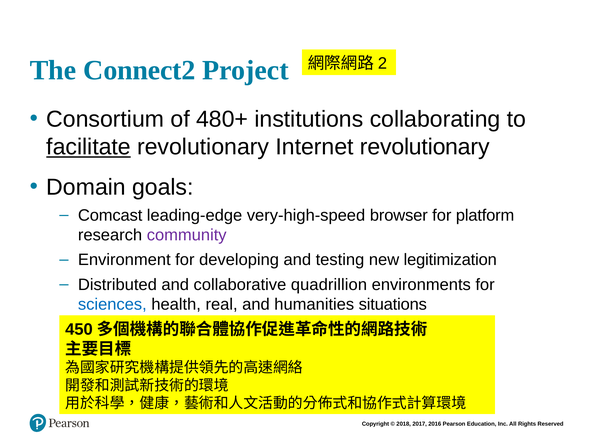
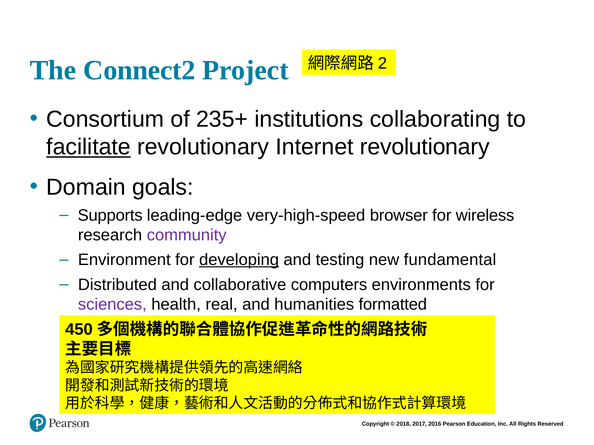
480+: 480+ -> 235+
Comcast: Comcast -> Supports
platform: platform -> wireless
developing underline: none -> present
legitimization: legitimization -> fundamental
quadrillion: quadrillion -> computers
sciences colour: blue -> purple
situations: situations -> formatted
